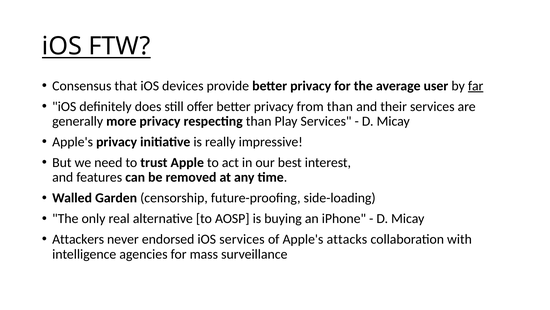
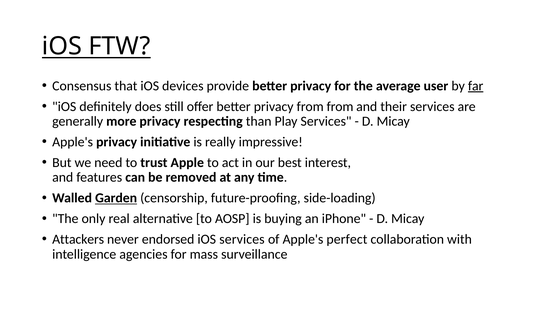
from than: than -> from
Garden underline: none -> present
attacks: attacks -> perfect
